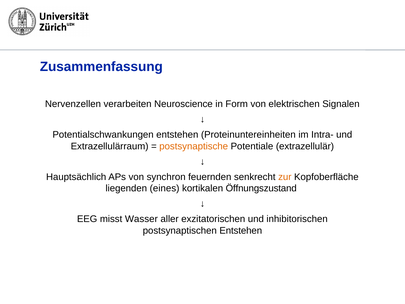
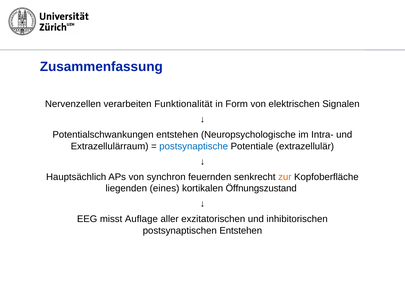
Neuroscience: Neuroscience -> Funktionalität
Proteinuntereinheiten: Proteinuntereinheiten -> Neuropsychologische
postsynaptische colour: orange -> blue
Wasser: Wasser -> Auflage
